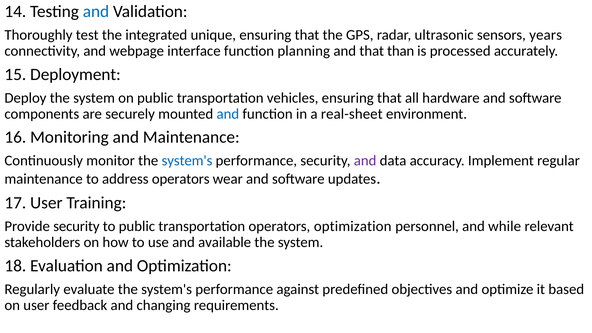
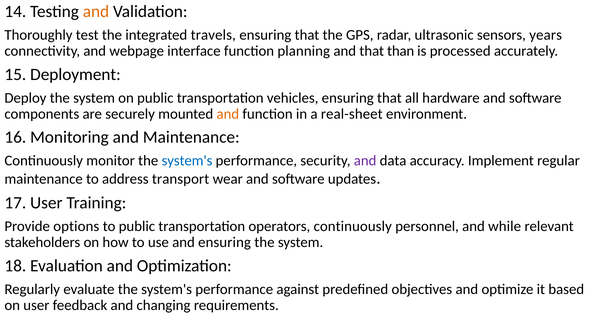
and at (96, 11) colour: blue -> orange
unique: unique -> travels
and at (228, 114) colour: blue -> orange
address operators: operators -> transport
Provide security: security -> options
operators optimization: optimization -> continuously
and available: available -> ensuring
